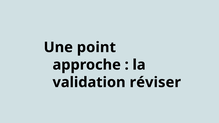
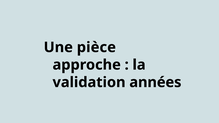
point: point -> pièce
réviser: réviser -> années
